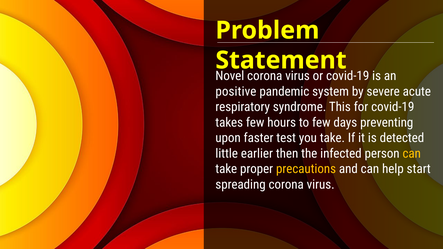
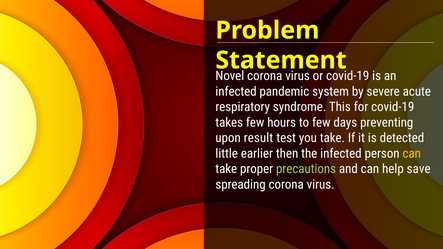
positive at (236, 92): positive -> infected
faster: faster -> result
precautions colour: yellow -> light green
start: start -> save
